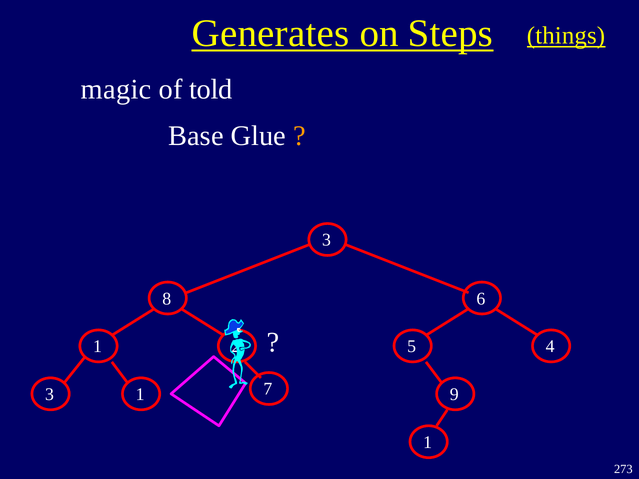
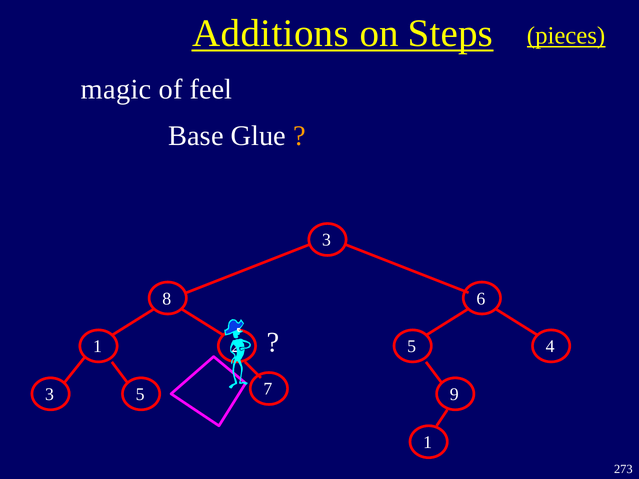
Generates: Generates -> Additions
things: things -> pieces
told: told -> feel
3 1: 1 -> 5
